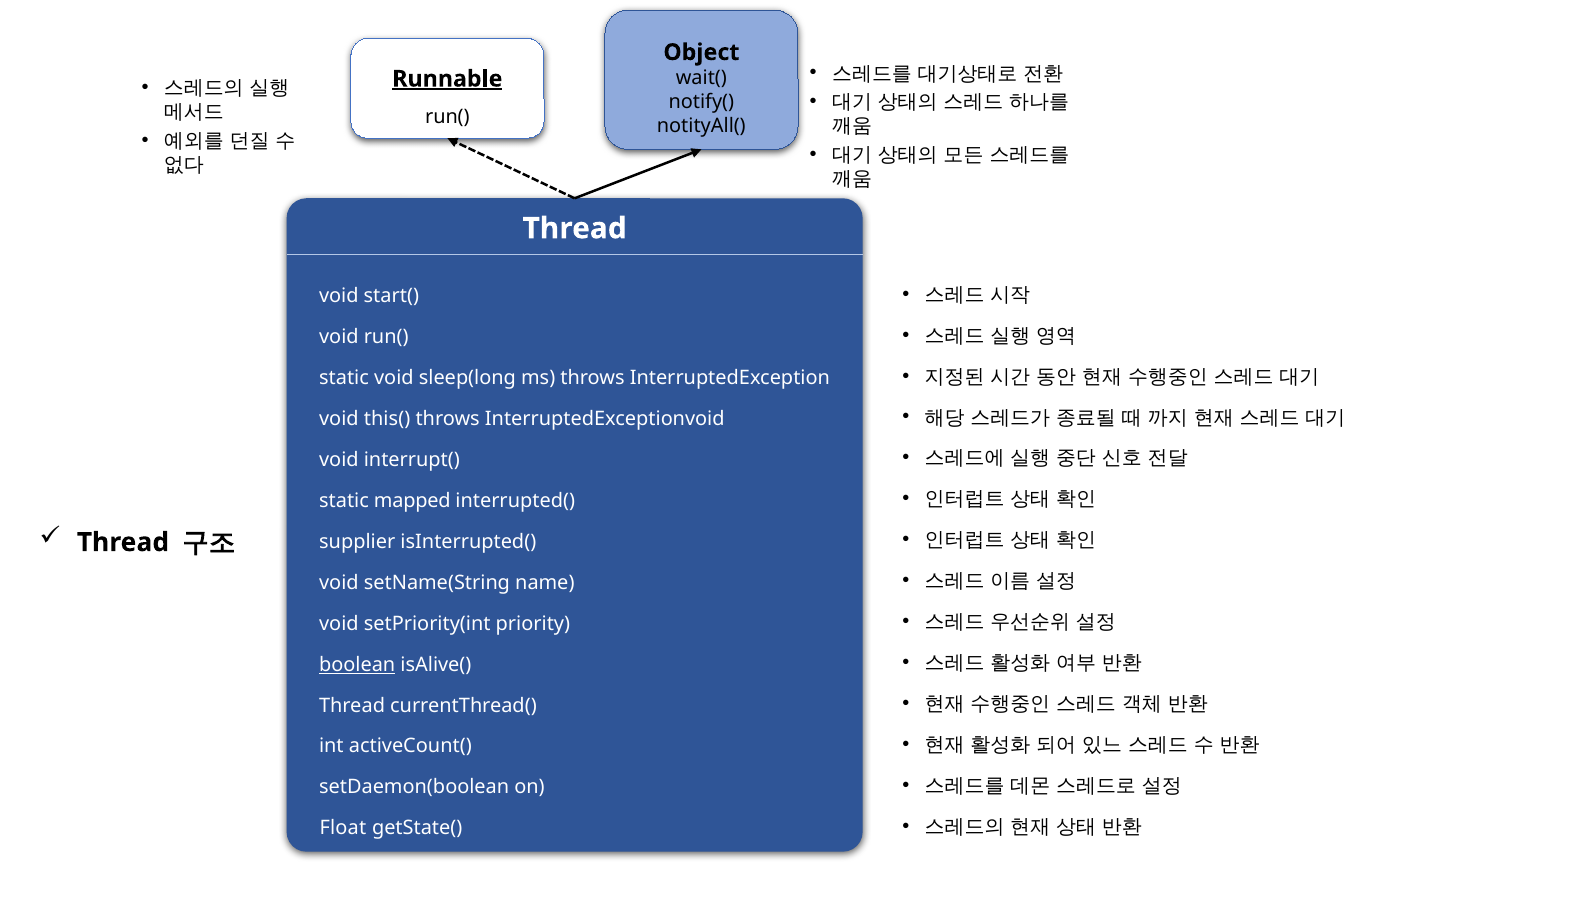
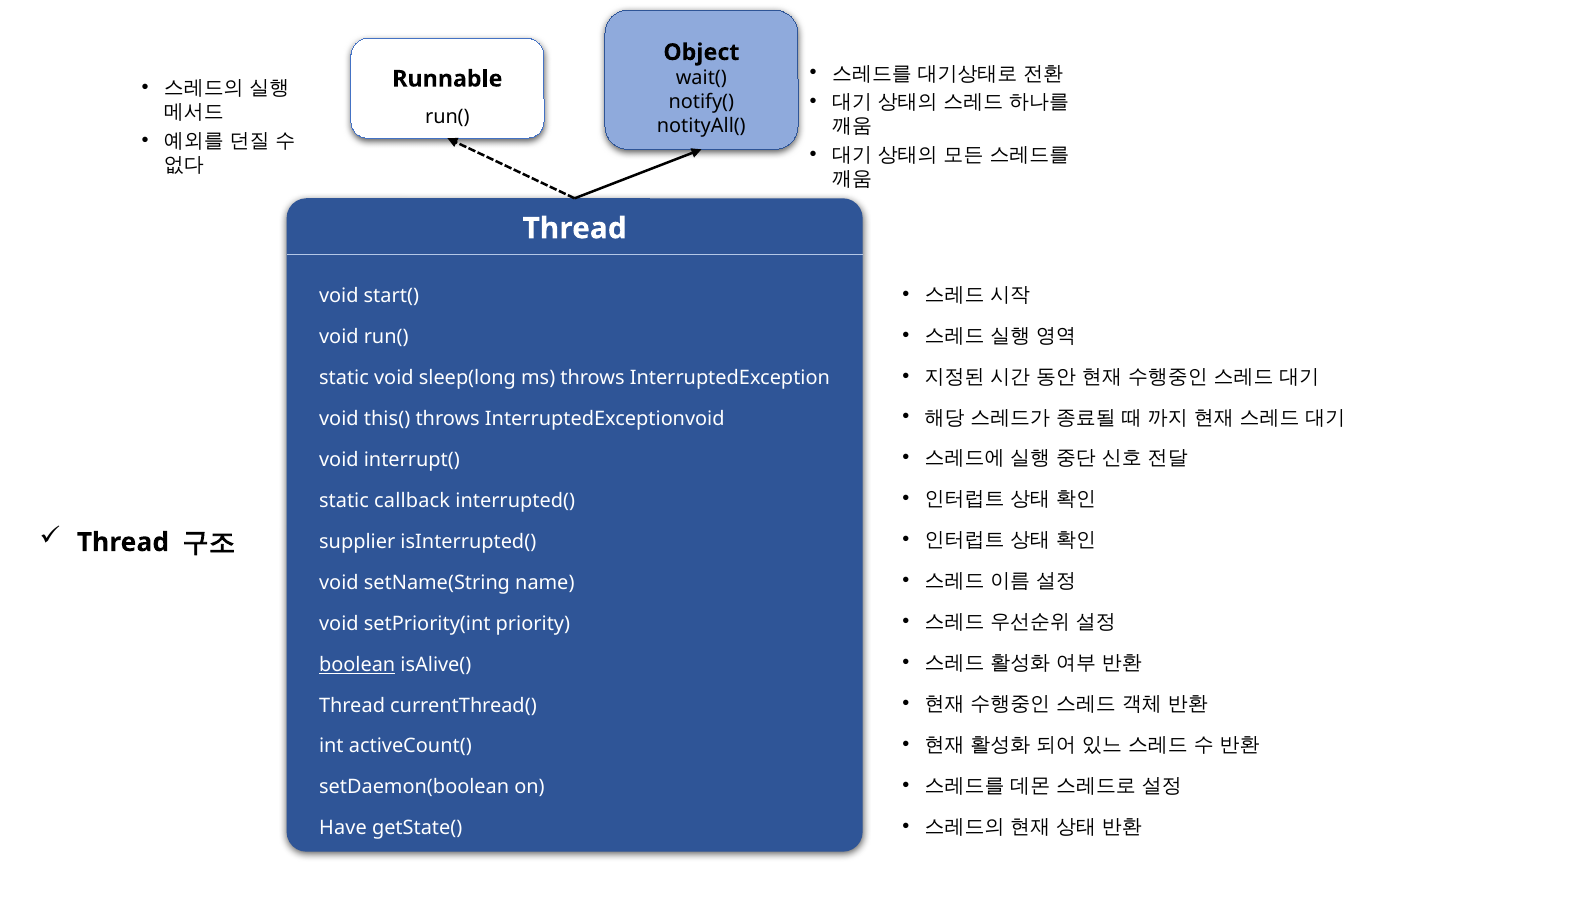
Runnable underline: present -> none
mapped: mapped -> callback
Float: Float -> Have
